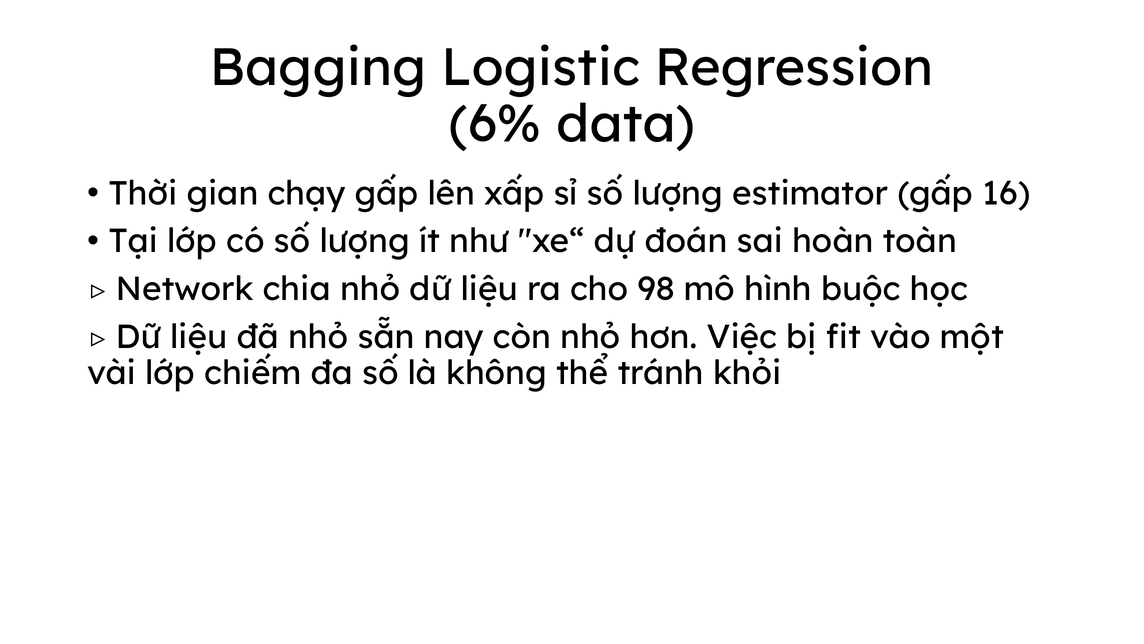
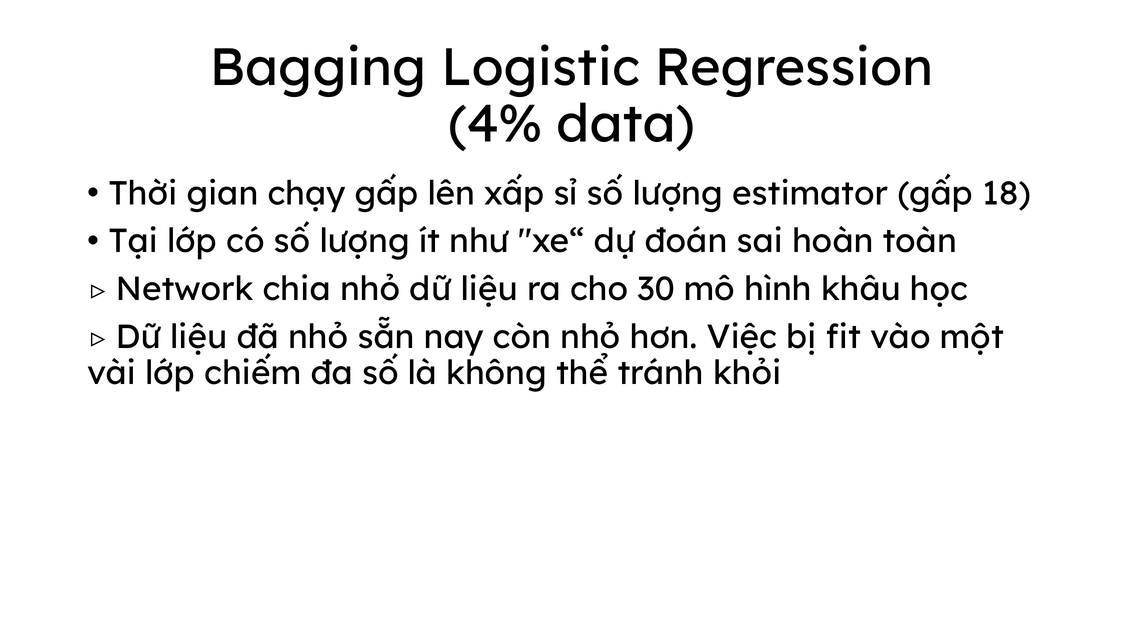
6%: 6% -> 4%
16: 16 -> 18
98: 98 -> 30
buộc: buộc -> khâu
